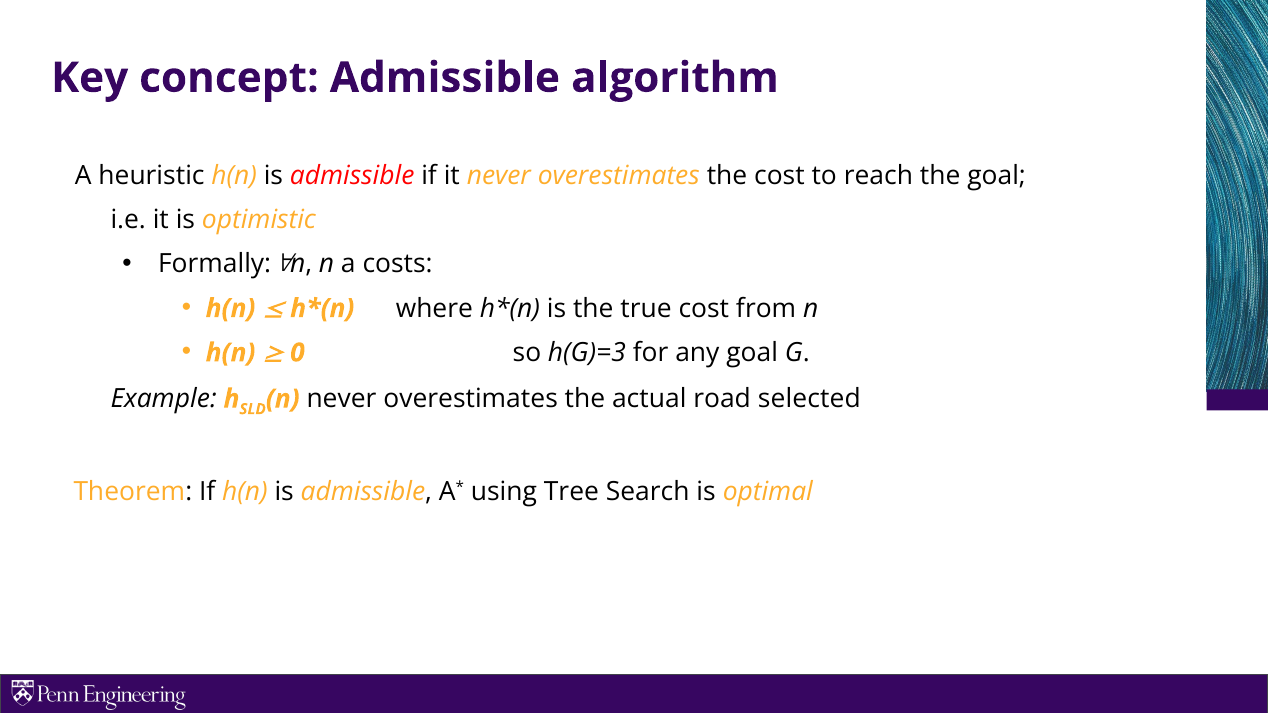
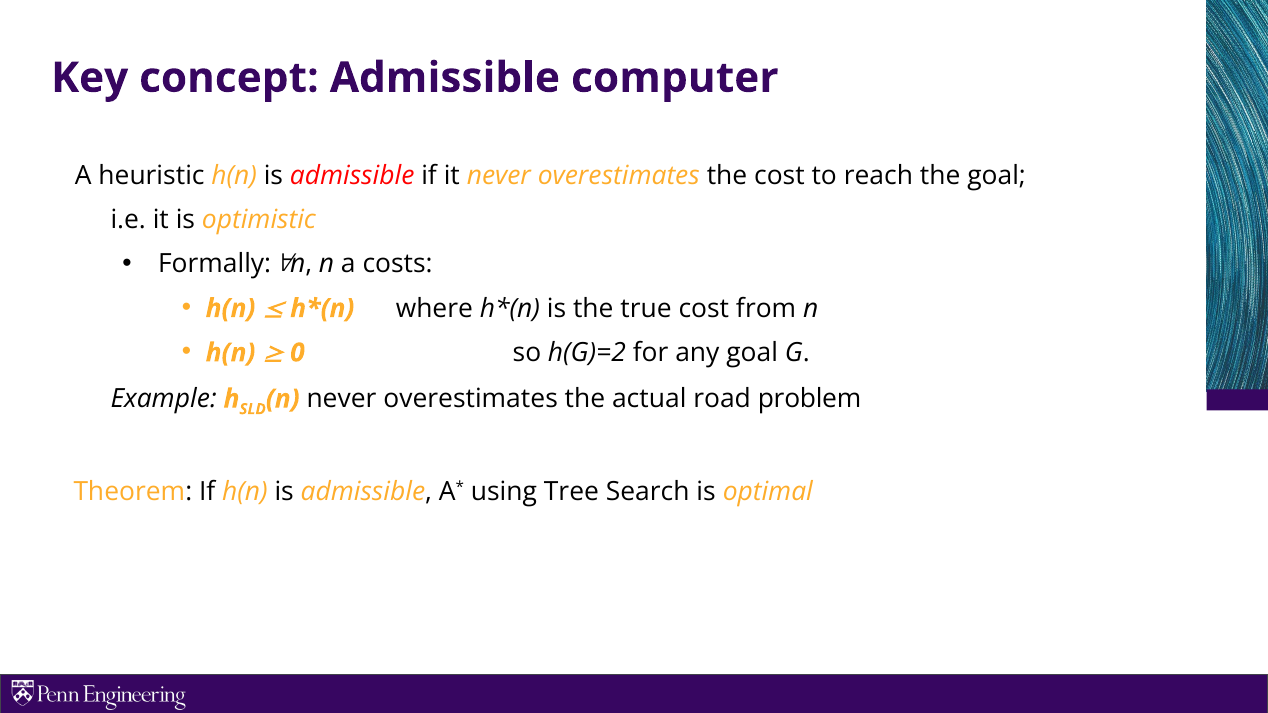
algorithm: algorithm -> computer
h(G)=3: h(G)=3 -> h(G)=2
selected: selected -> problem
